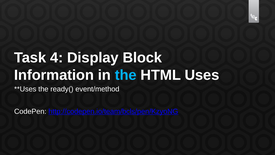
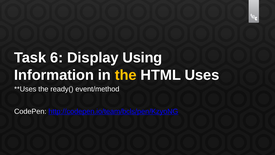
4: 4 -> 6
Block: Block -> Using
the at (126, 75) colour: light blue -> yellow
